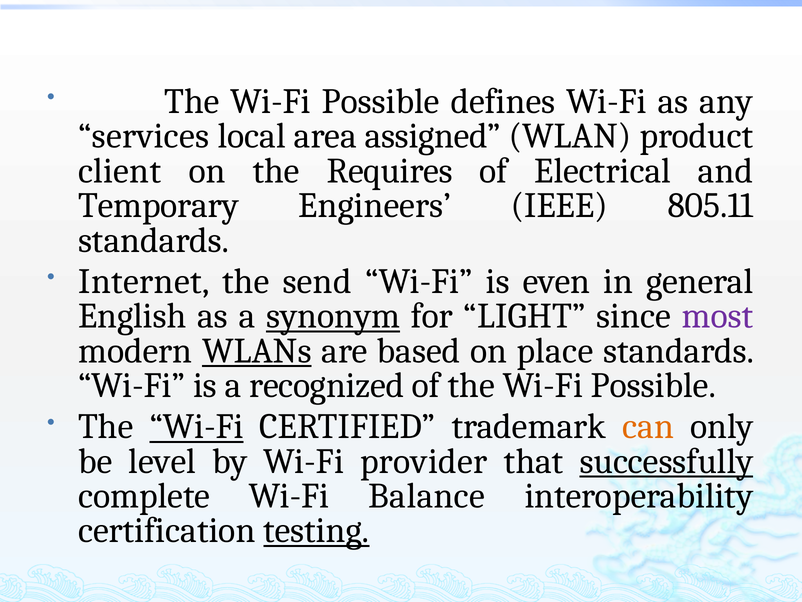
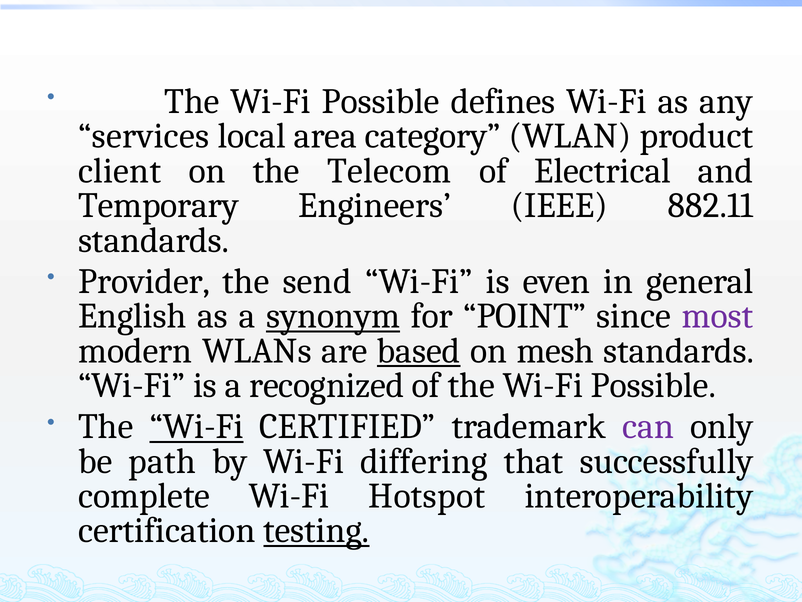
assigned: assigned -> category
Requires: Requires -> Telecom
805.11: 805.11 -> 882.11
Internet: Internet -> Provider
LIGHT: LIGHT -> POINT
WLANs underline: present -> none
based underline: none -> present
place: place -> mesh
can colour: orange -> purple
level: level -> path
provider: provider -> differing
successfully underline: present -> none
Balance: Balance -> Hotspot
